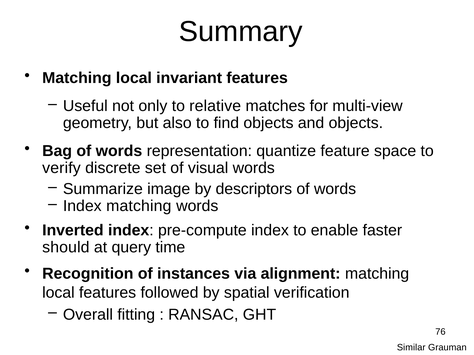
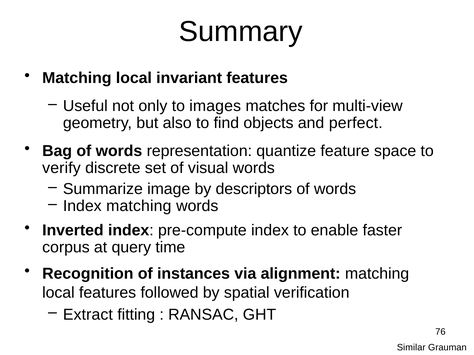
relative: relative -> images
and objects: objects -> perfect
should: should -> corpus
Overall: Overall -> Extract
